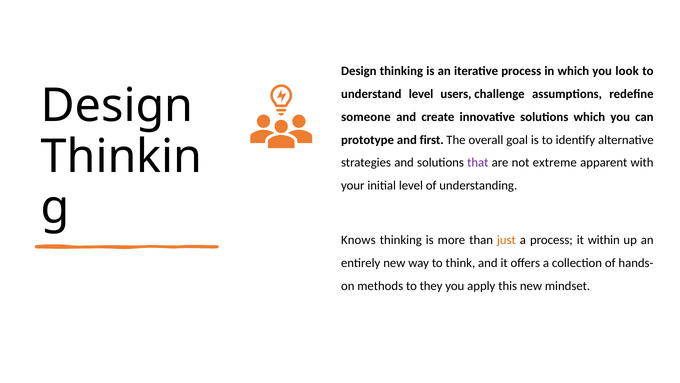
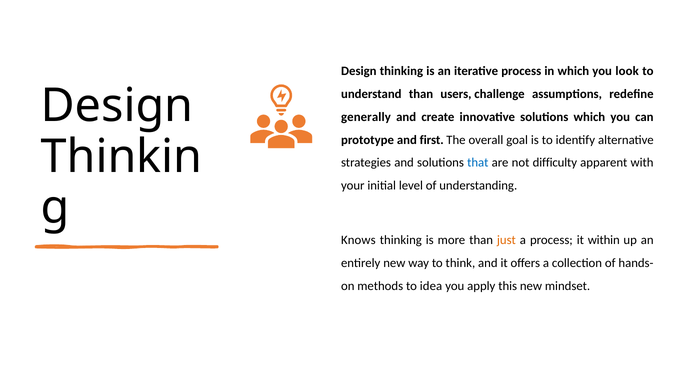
understand level: level -> than
someone: someone -> generally
that colour: purple -> blue
extreme: extreme -> difficulty
they: they -> idea
